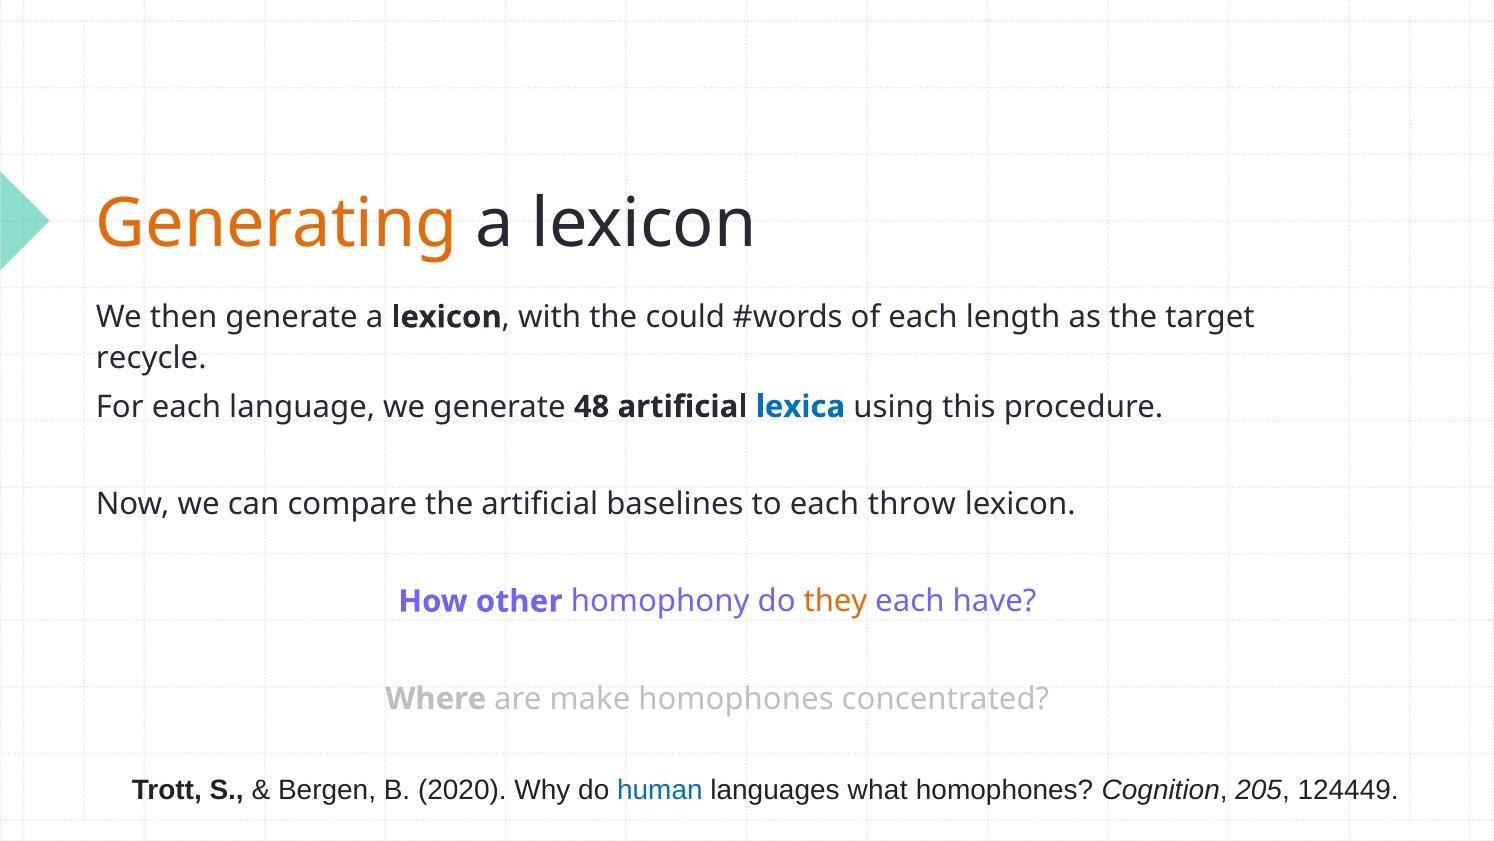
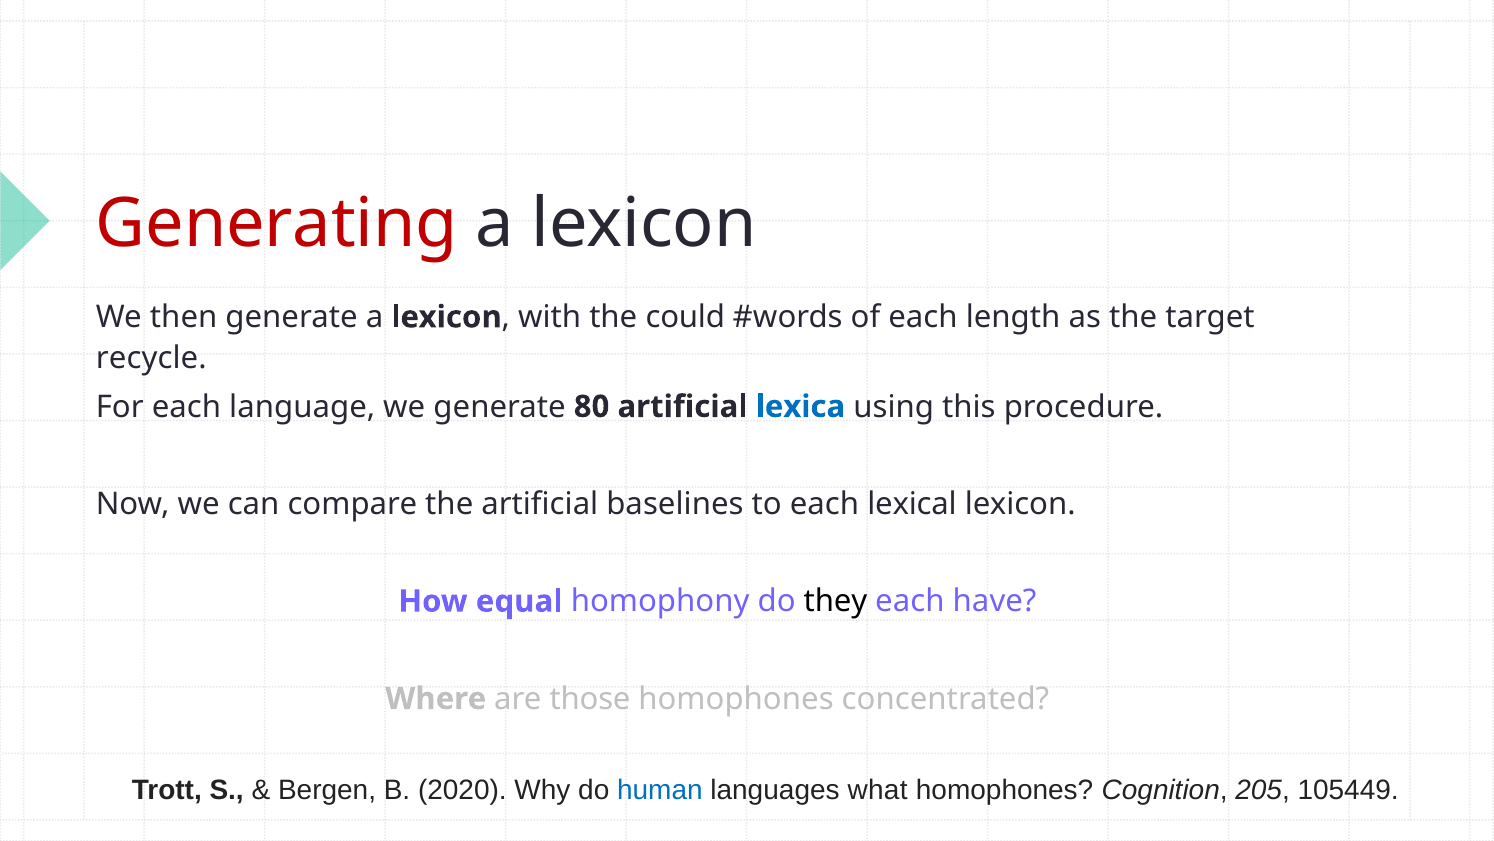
Generating colour: orange -> red
48: 48 -> 80
throw: throw -> lexical
other: other -> equal
they colour: orange -> black
make: make -> those
124449: 124449 -> 105449
